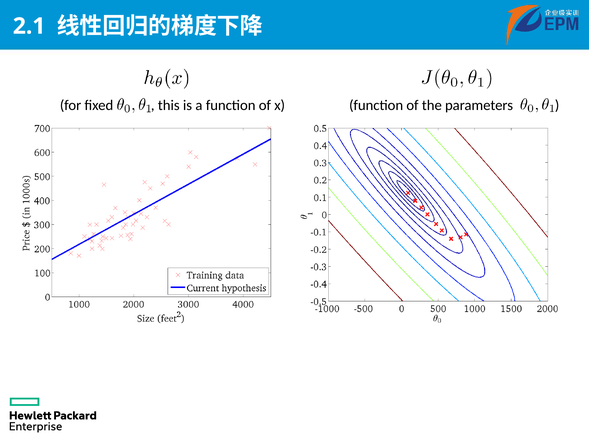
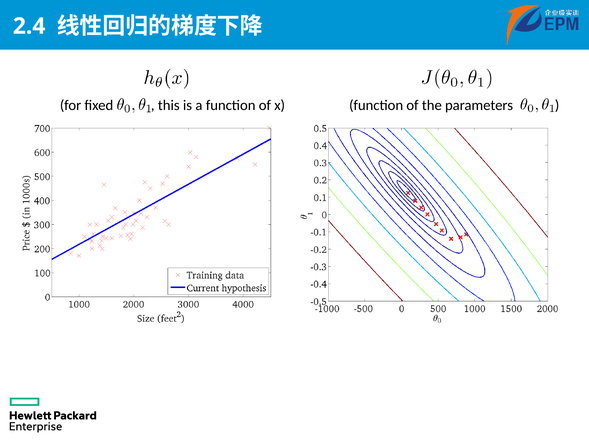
2.1: 2.1 -> 2.4
